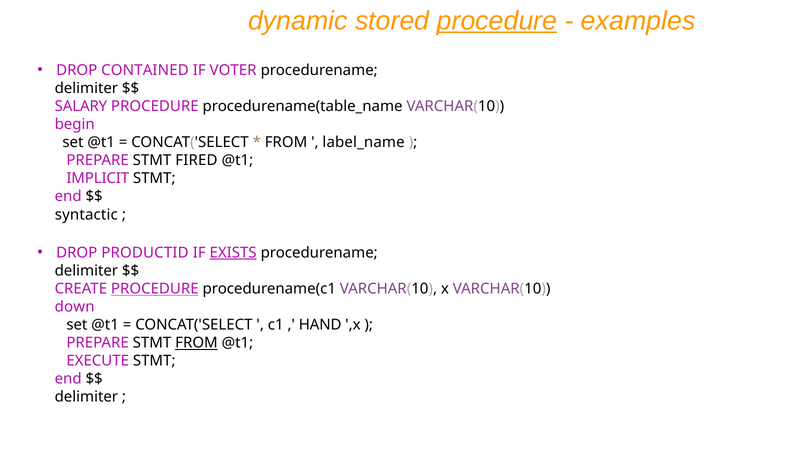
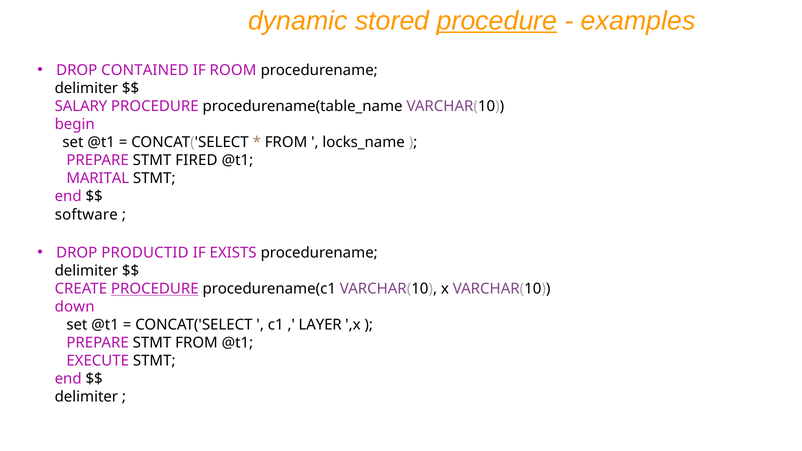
VOTER: VOTER -> ROOM
label_name: label_name -> locks_name
IMPLICIT: IMPLICIT -> MARITAL
syntactic: syntactic -> software
EXISTS underline: present -> none
HAND: HAND -> LAYER
FROM at (196, 343) underline: present -> none
